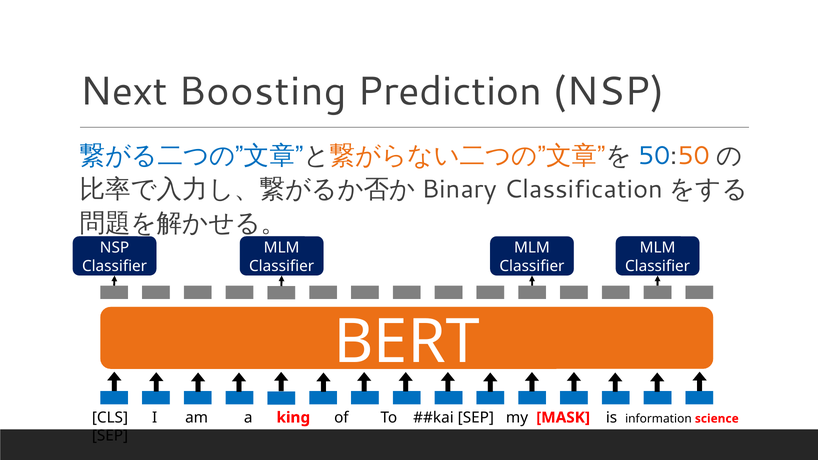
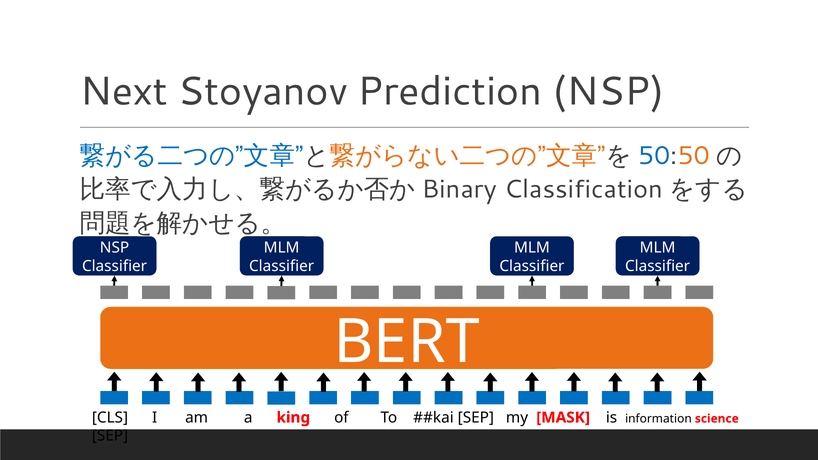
Boosting: Boosting -> Stoyanov
